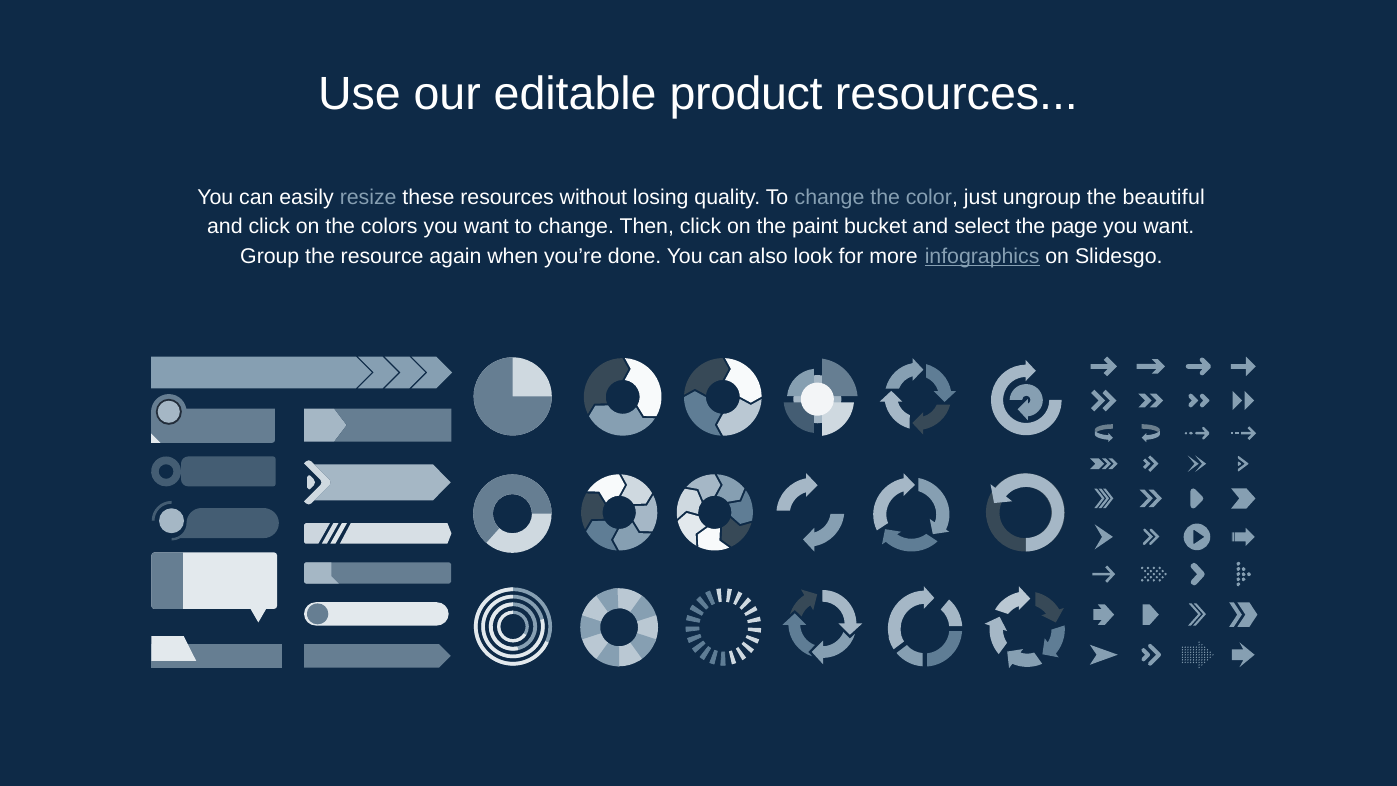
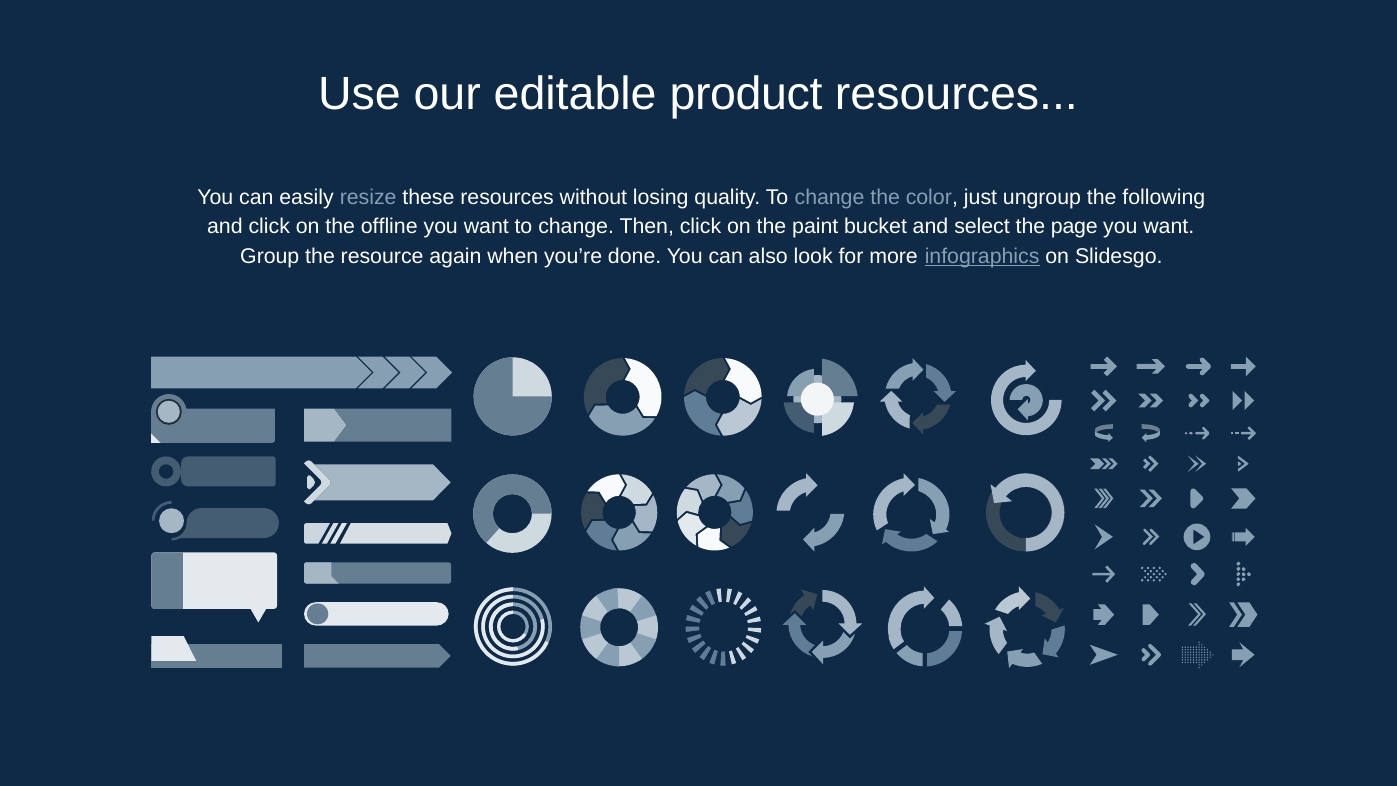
beautiful: beautiful -> following
colors: colors -> offline
